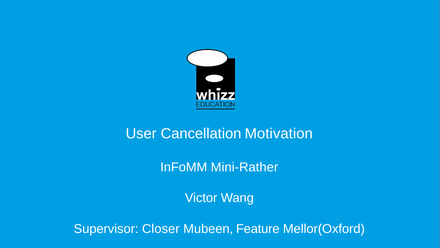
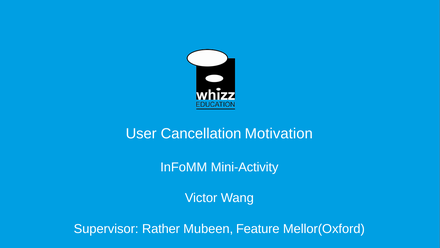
Mini-Rather: Mini-Rather -> Mini-Activity
Closer: Closer -> Rather
